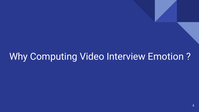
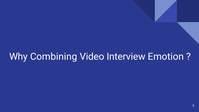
Computing: Computing -> Combining
